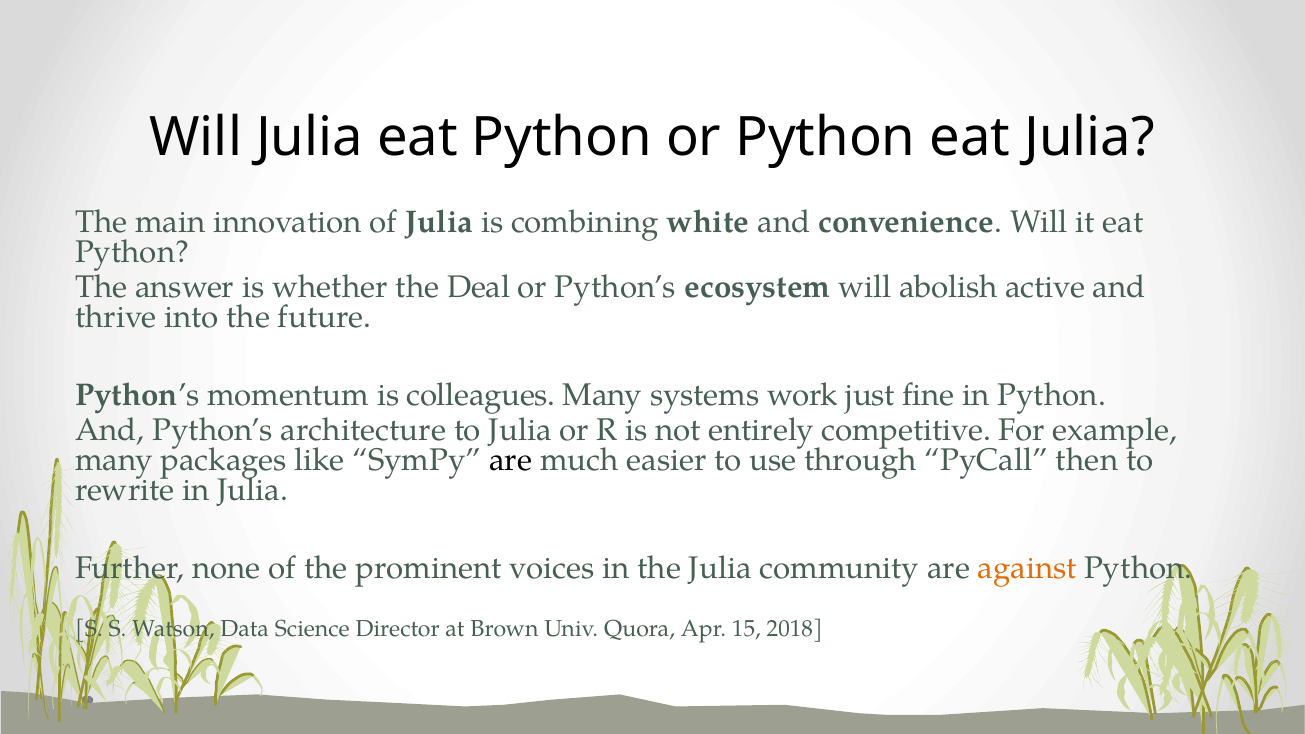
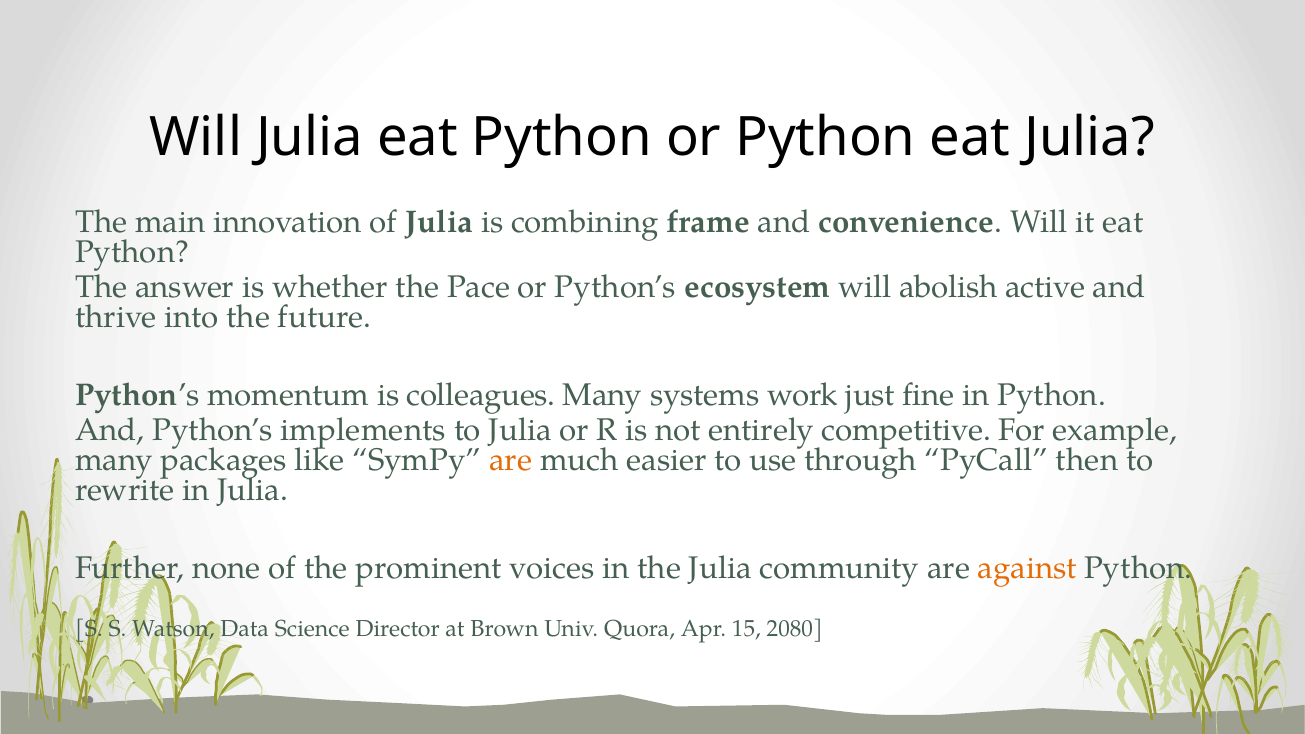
white: white -> frame
Deal: Deal -> Pace
architecture: architecture -> implements
are at (511, 460) colour: black -> orange
2018: 2018 -> 2080
